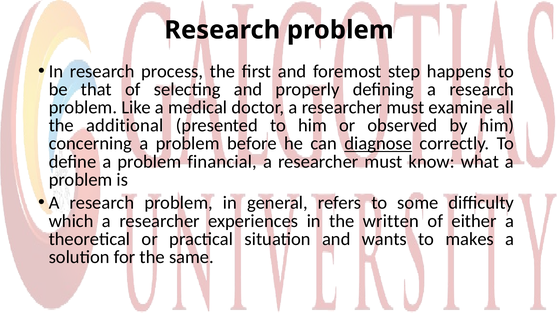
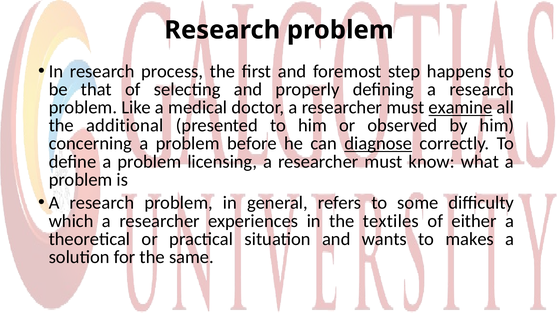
examine underline: none -> present
financial: financial -> licensing
written: written -> textiles
